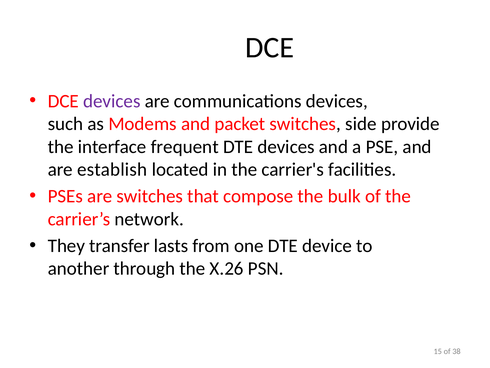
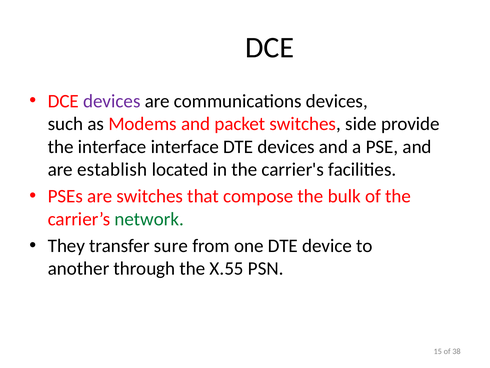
interface frequent: frequent -> interface
network colour: black -> green
lasts: lasts -> sure
X.26: X.26 -> X.55
